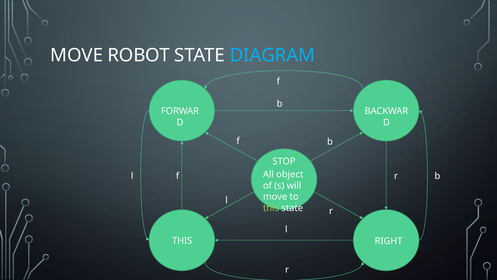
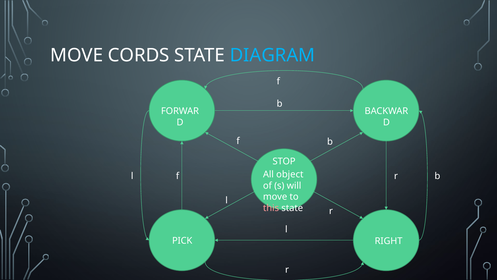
ROBOT: ROBOT -> CORDS
this at (271, 208) colour: light green -> pink
THIS at (182, 240): THIS -> PICK
